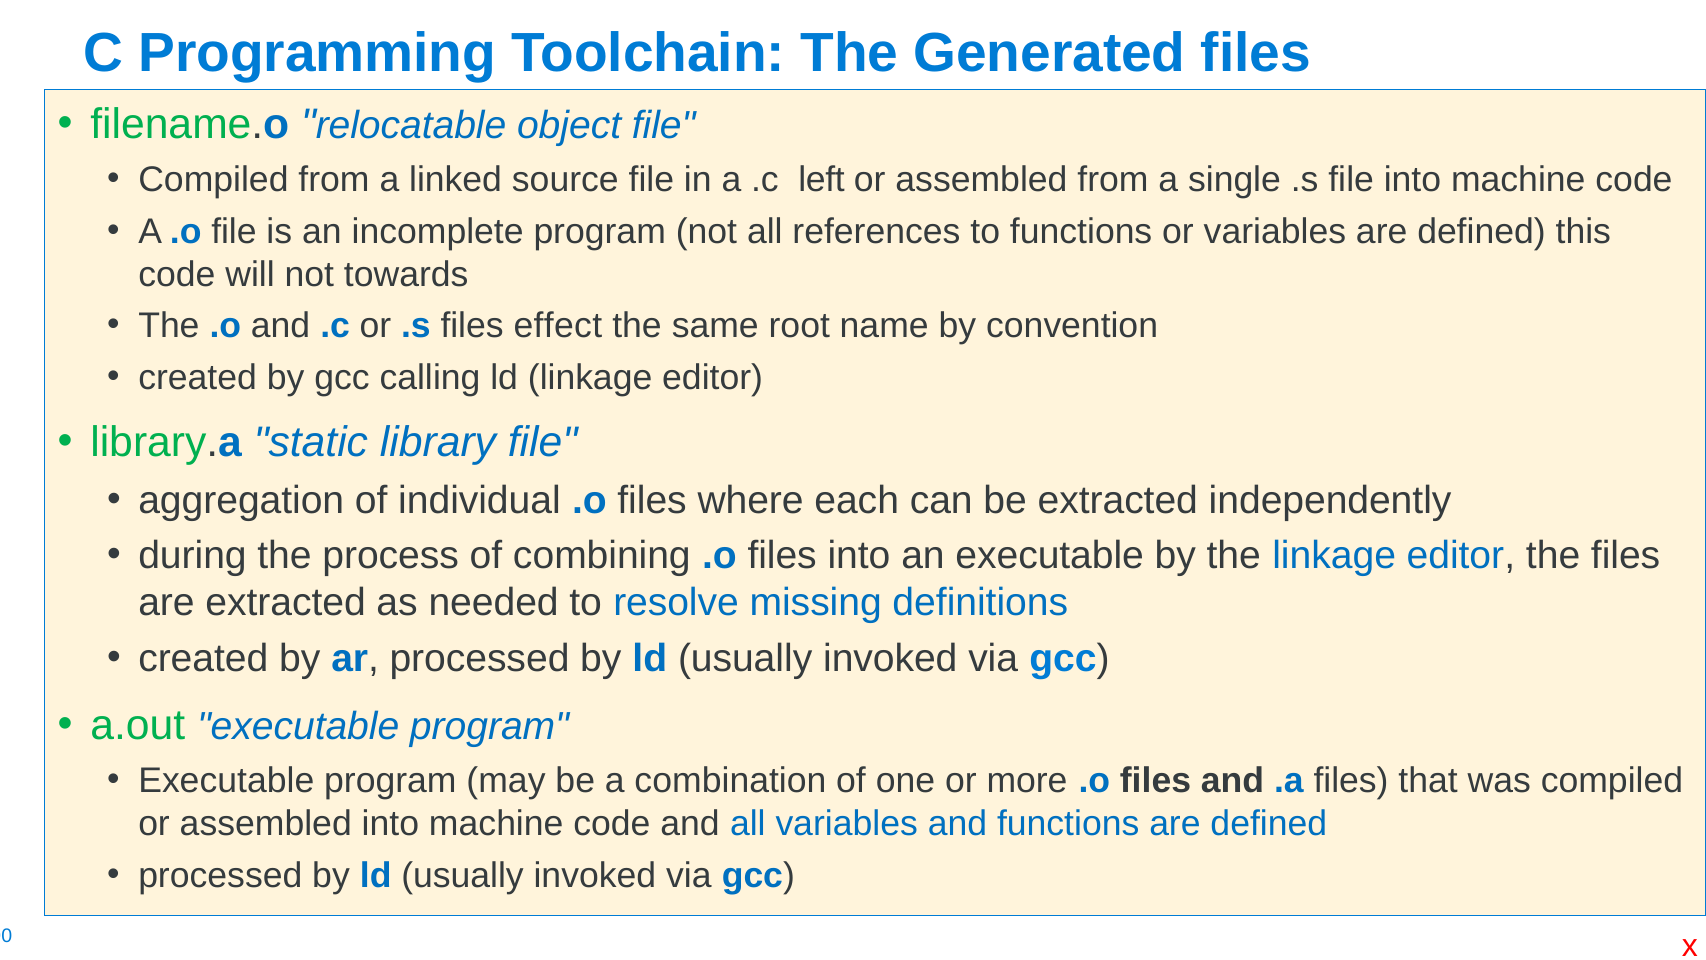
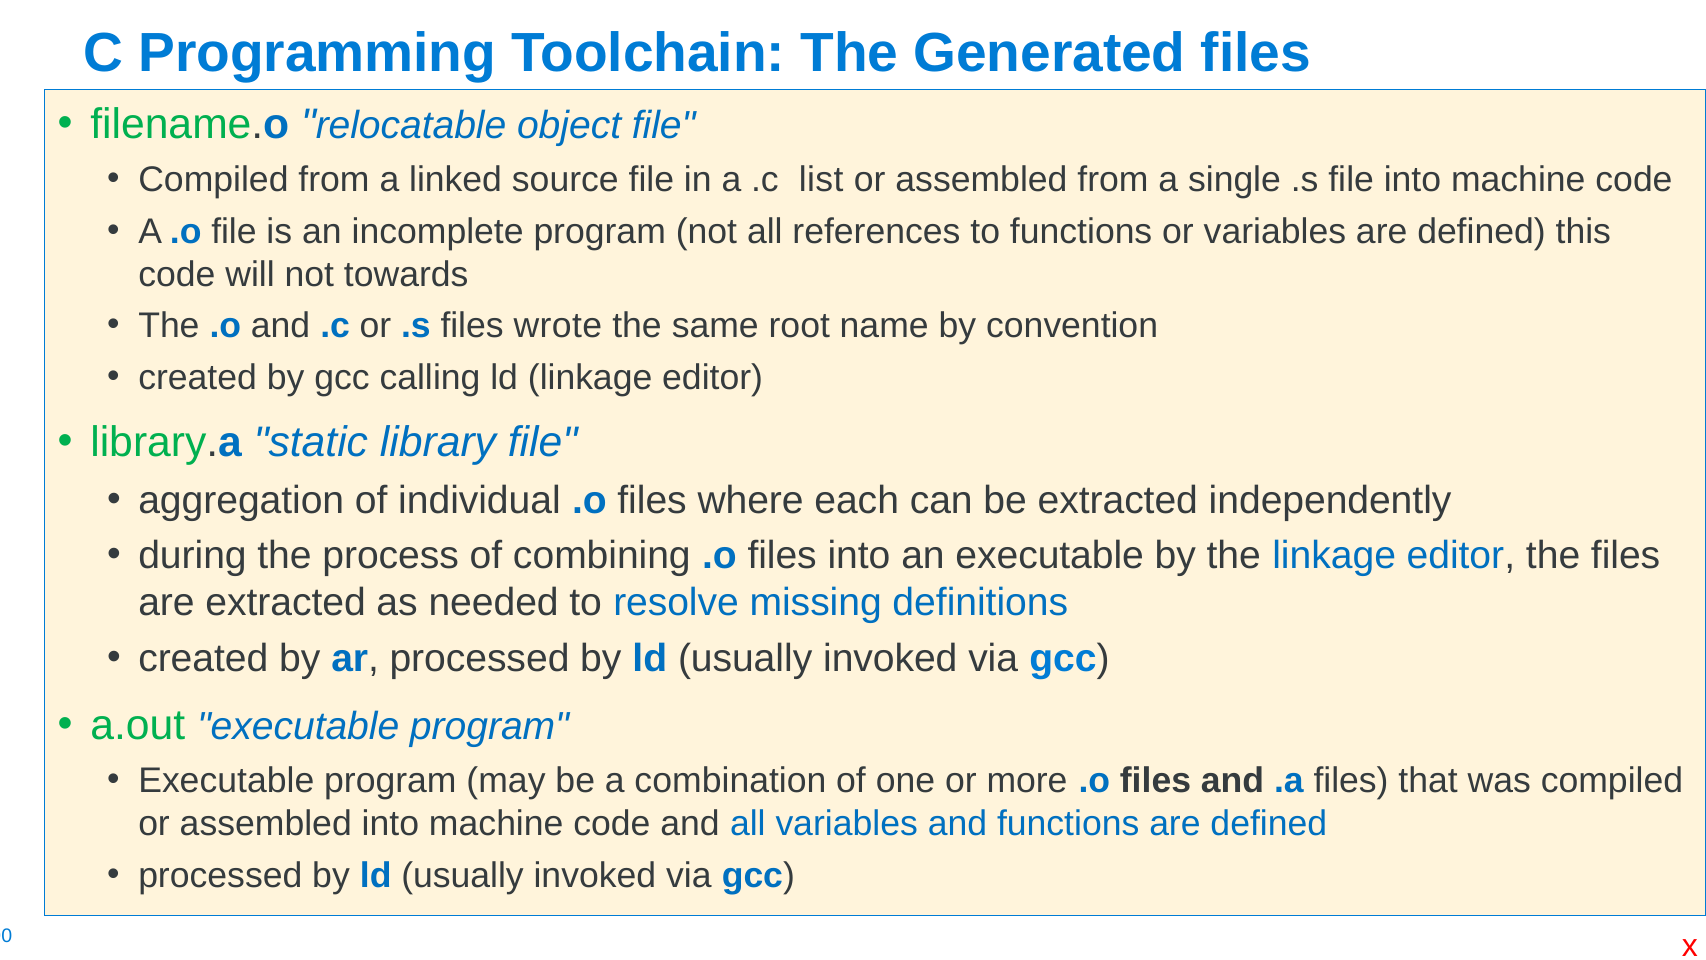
left: left -> list
effect: effect -> wrote
